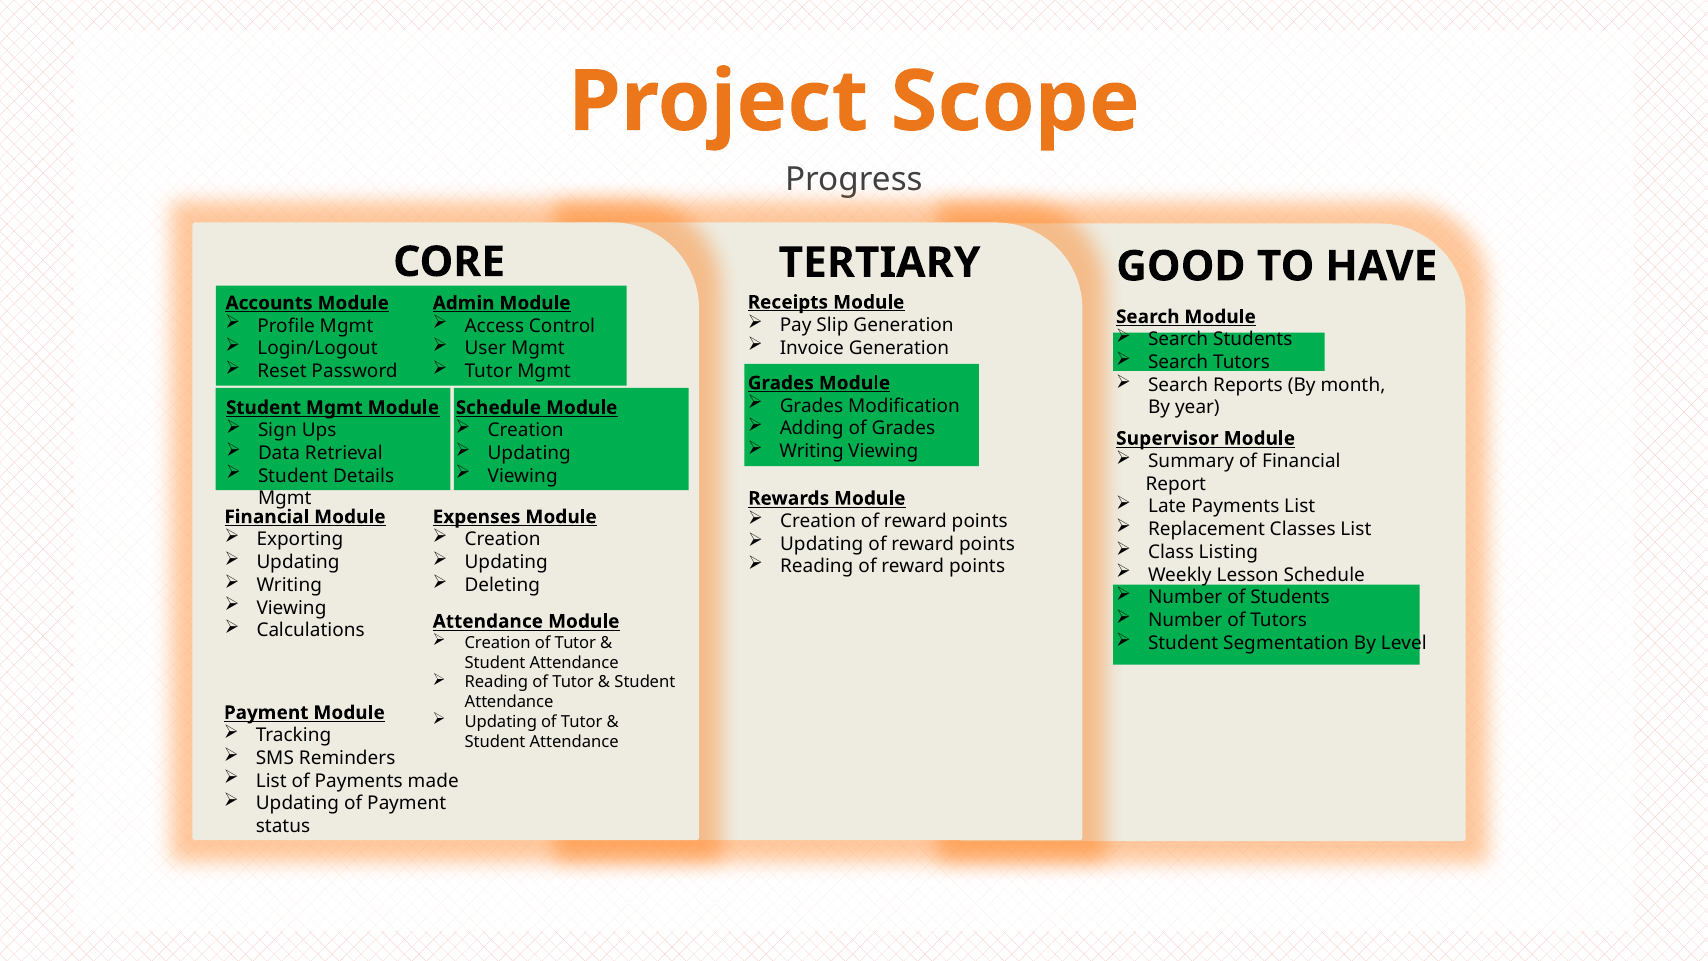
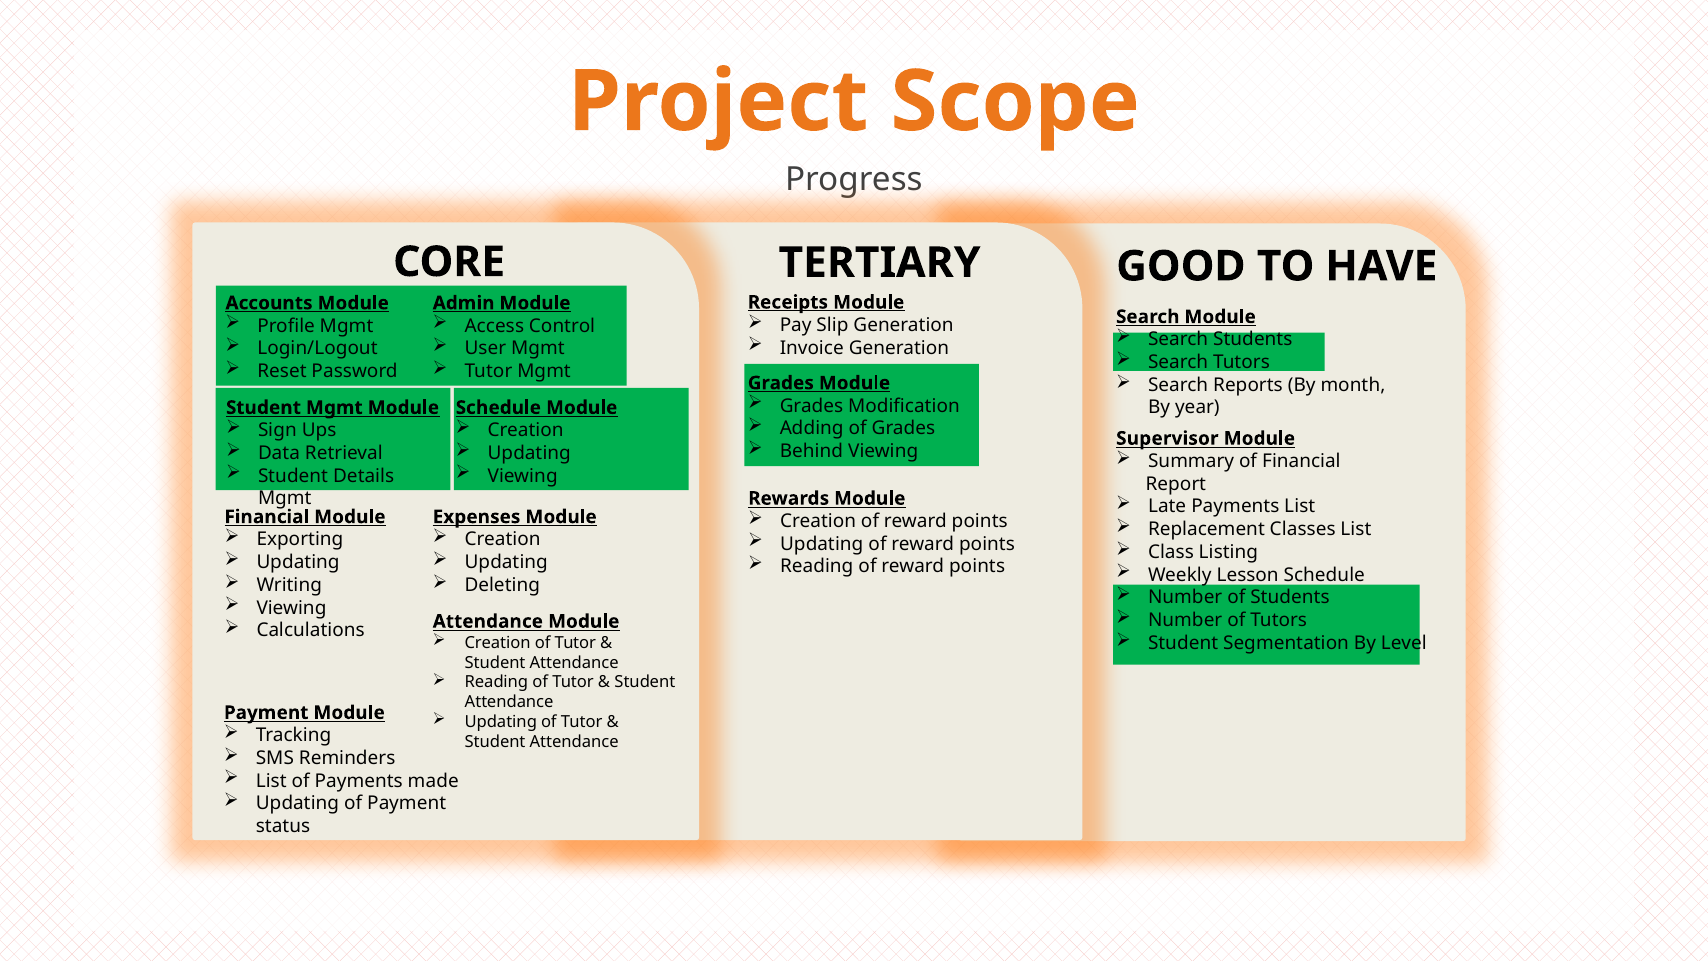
Writing at (812, 451): Writing -> Behind
